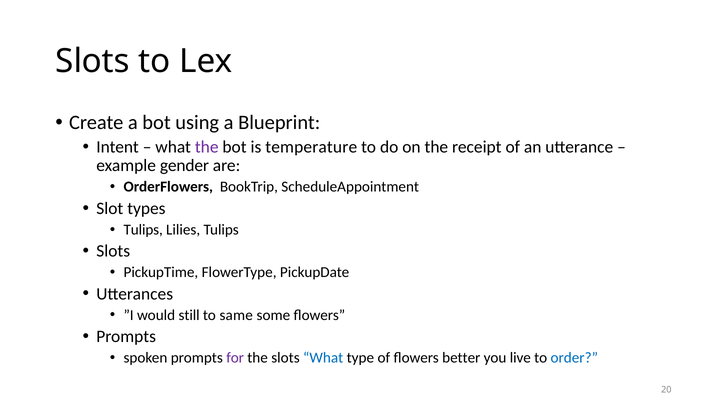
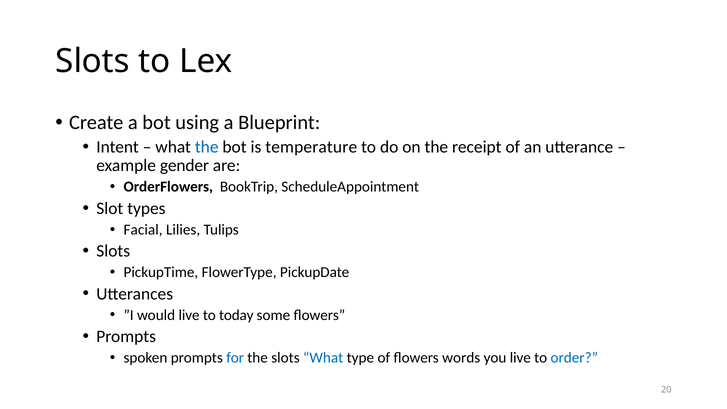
the at (207, 147) colour: purple -> blue
Tulips at (143, 230): Tulips -> Facial
would still: still -> live
same: same -> today
for colour: purple -> blue
better: better -> words
